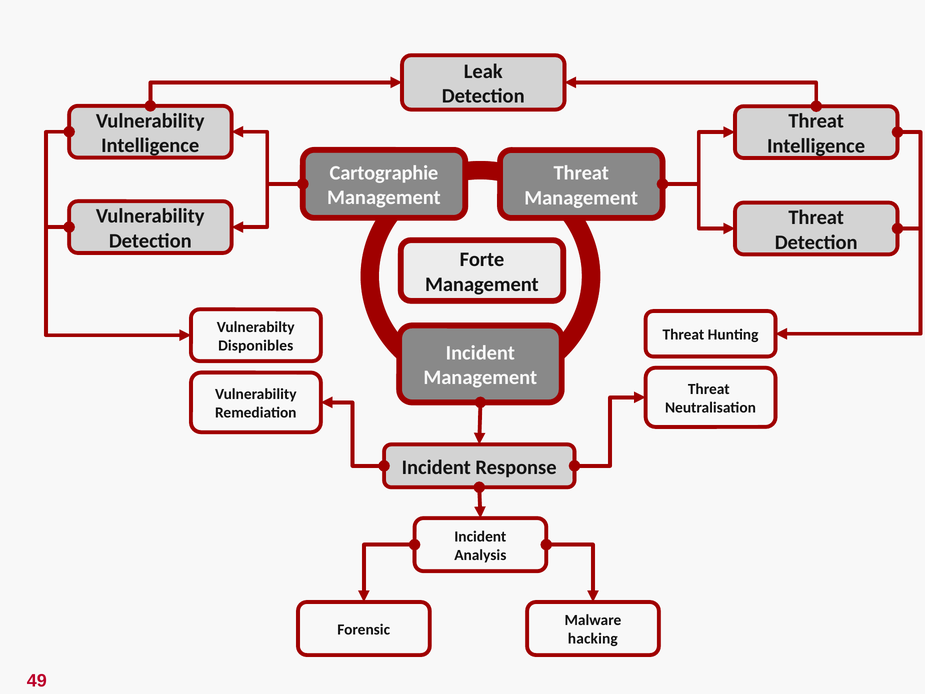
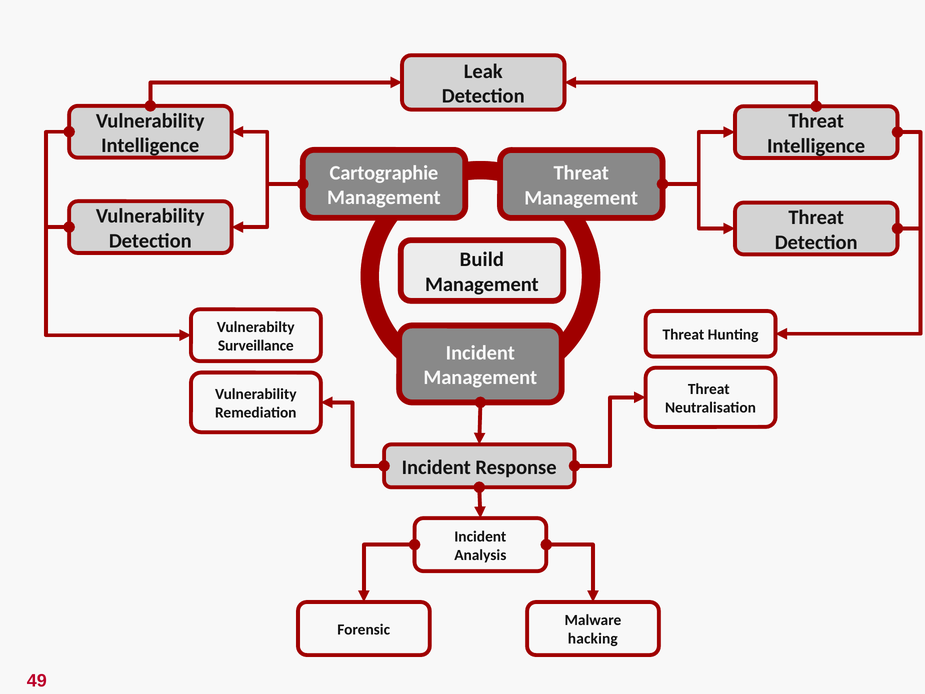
Forte: Forte -> Build
Disponibles: Disponibles -> Surveillance
